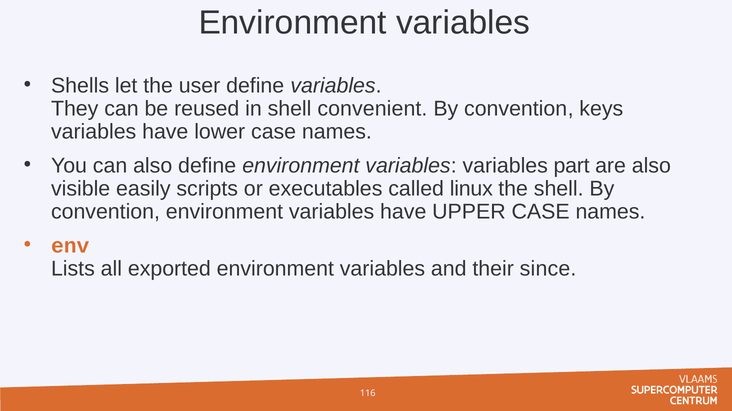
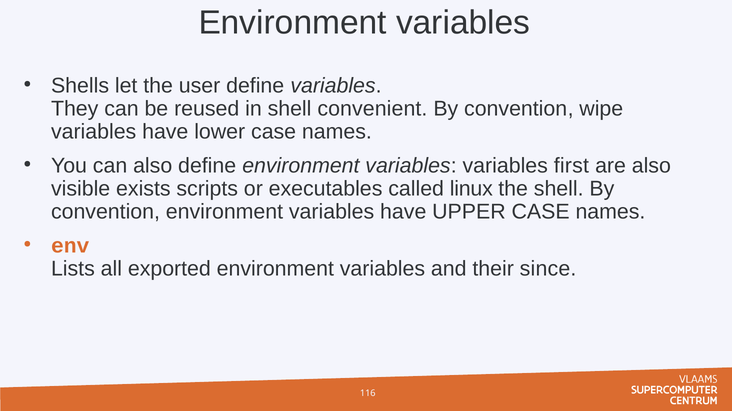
keys: keys -> wipe
part: part -> first
easily: easily -> exists
